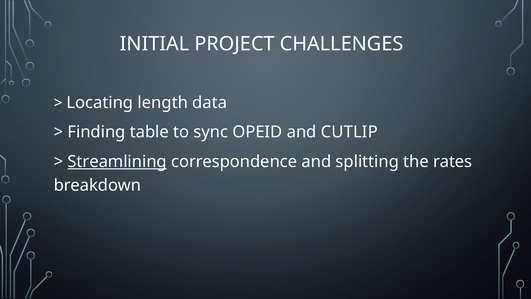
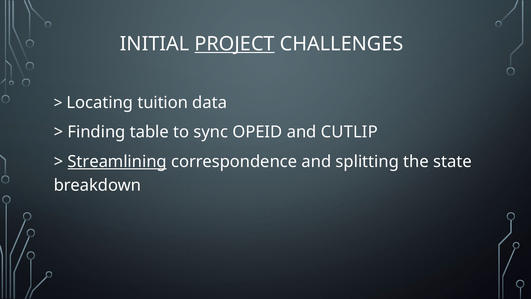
PROJECT underline: none -> present
length: length -> tuition
rates: rates -> state
